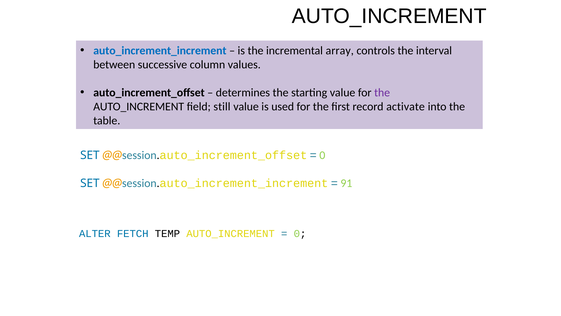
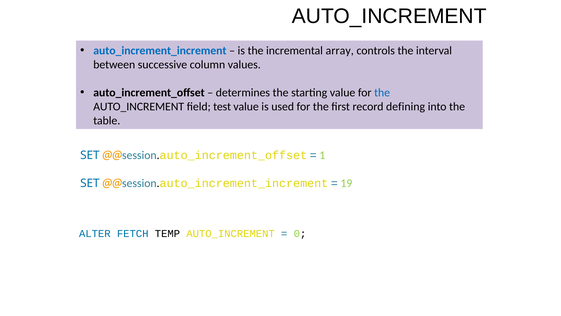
the at (382, 93) colour: purple -> blue
still: still -> test
activate: activate -> defining
0 at (322, 155): 0 -> 1
91: 91 -> 19
